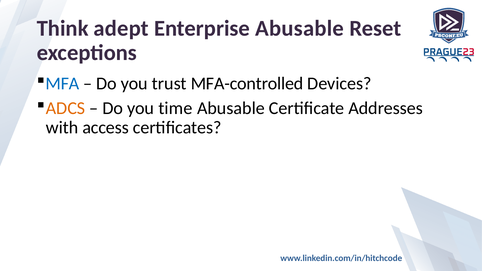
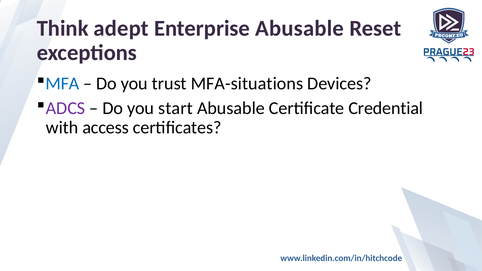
MFA-controlled: MFA-controlled -> MFA-situations
ADCS colour: orange -> purple
time: time -> start
Addresses: Addresses -> Credential
